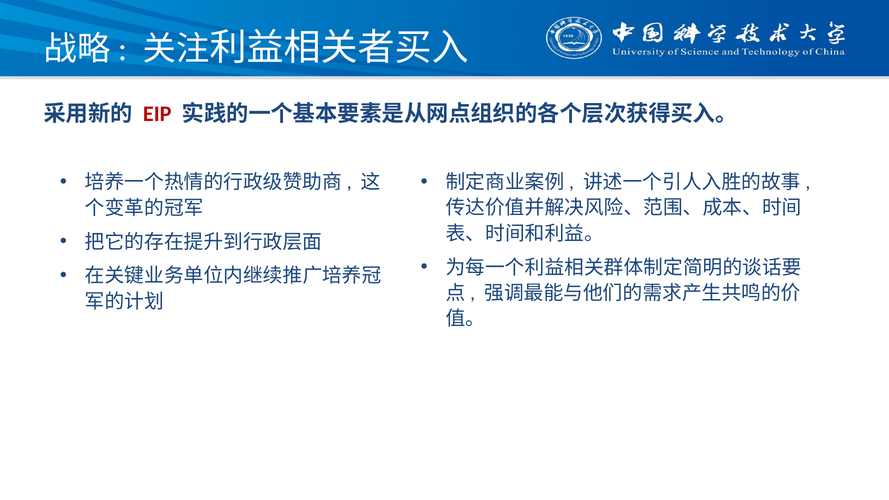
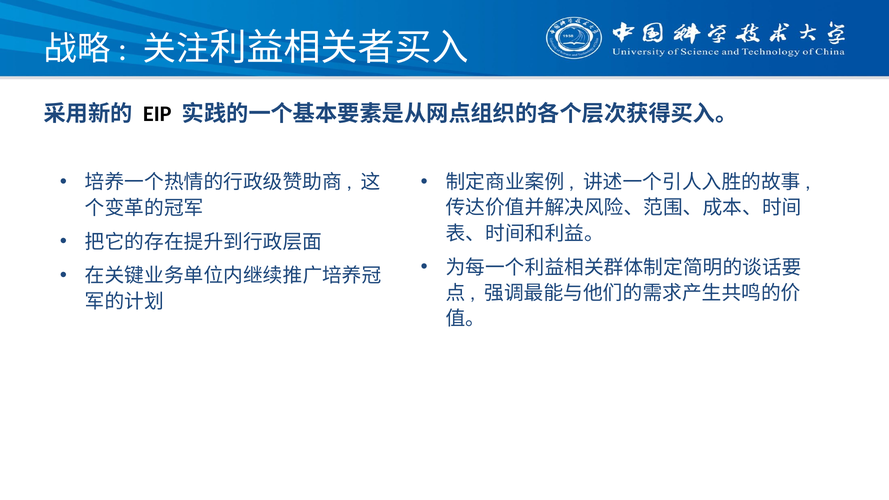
EIP colour: red -> black
